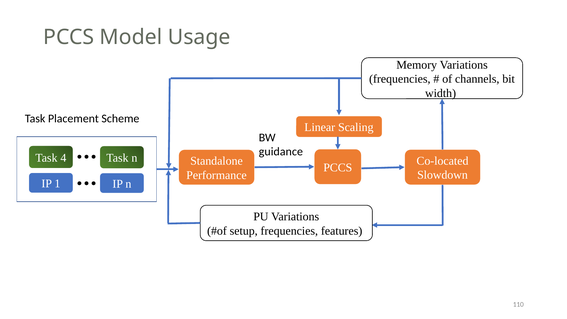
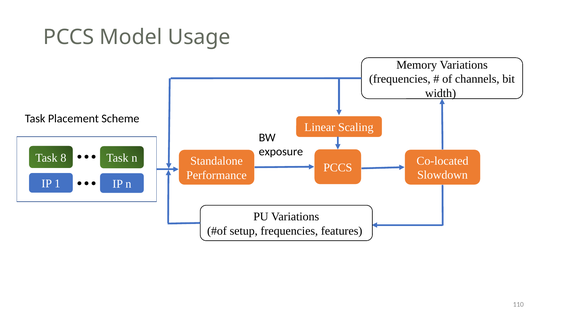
guidance: guidance -> exposure
4: 4 -> 8
